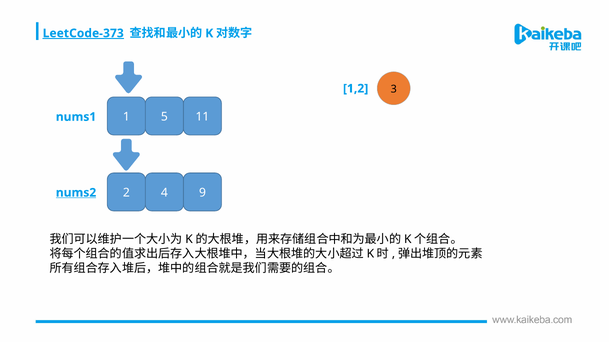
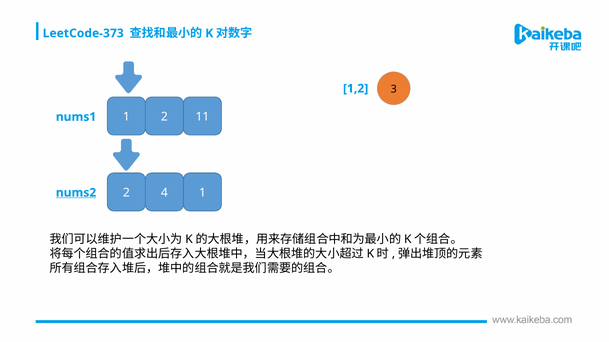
LeetCode-373 underline: present -> none
1 5: 5 -> 2
4 9: 9 -> 1
